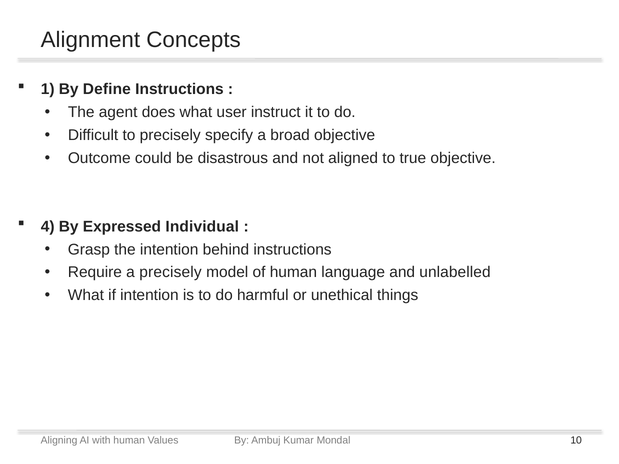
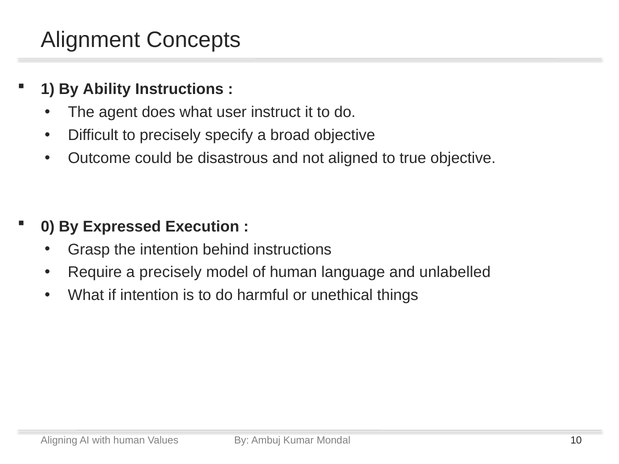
Define: Define -> Ability
4: 4 -> 0
Individual: Individual -> Execution
